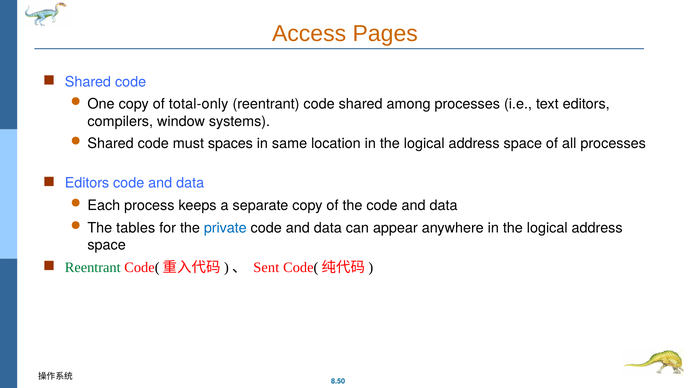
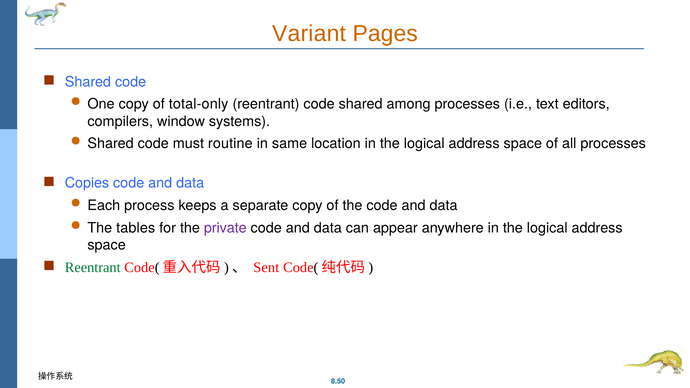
Access: Access -> Variant
spaces: spaces -> routine
Editors at (87, 183): Editors -> Copies
private colour: blue -> purple
